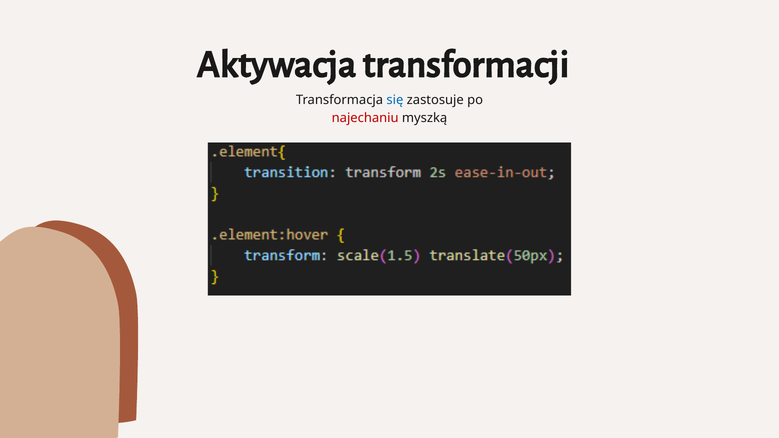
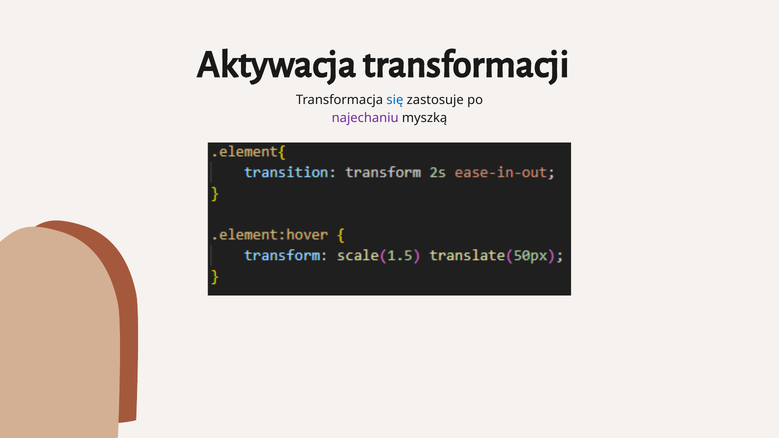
najechaniu colour: red -> purple
